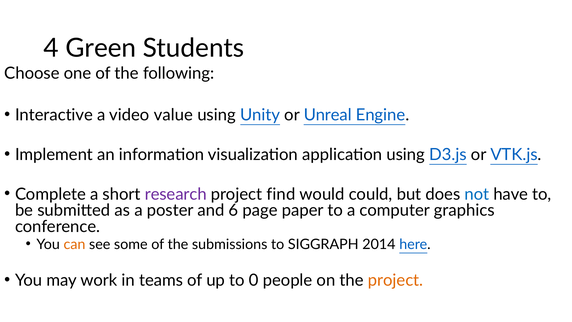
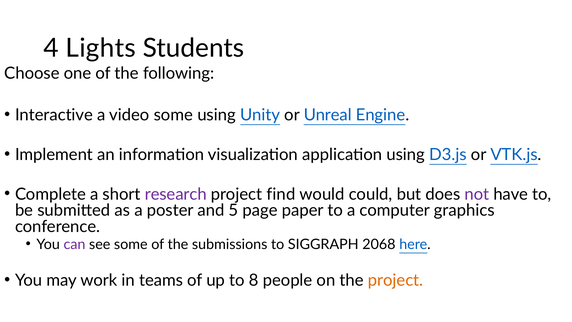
Green: Green -> Lights
video value: value -> some
not colour: blue -> purple
6: 6 -> 5
can colour: orange -> purple
2014: 2014 -> 2068
0: 0 -> 8
